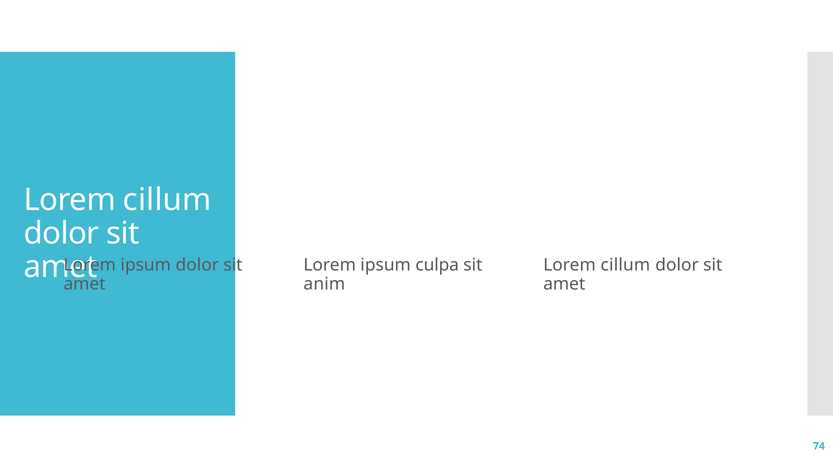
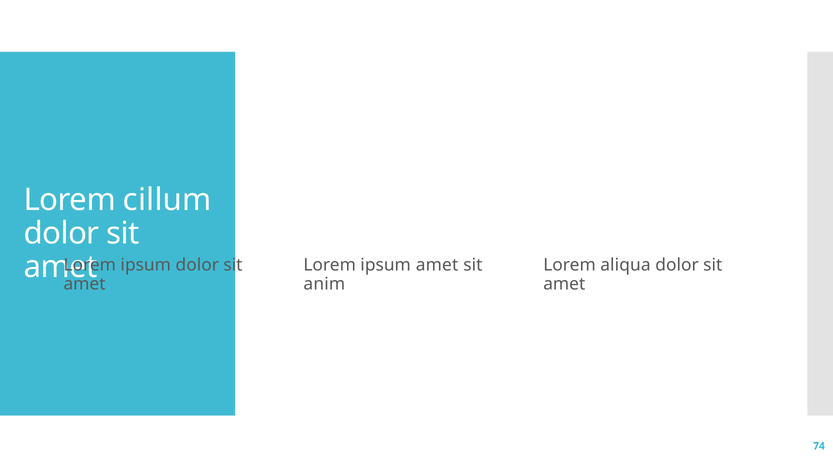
ipsum culpa: culpa -> amet
cillum at (625, 265): cillum -> aliqua
